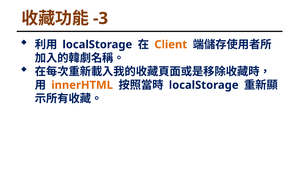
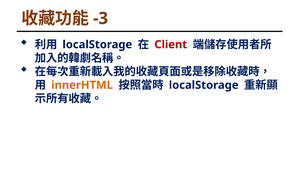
Client colour: orange -> red
